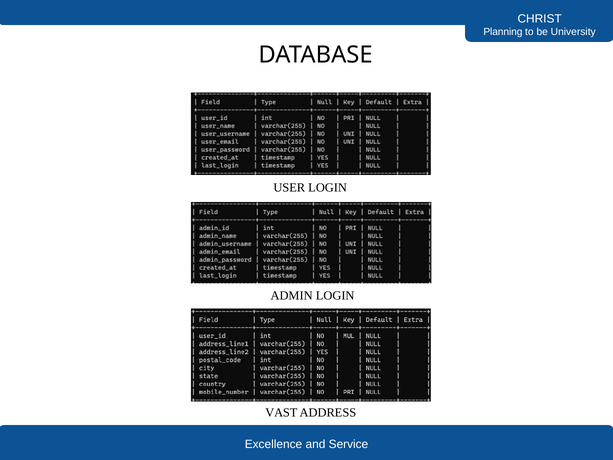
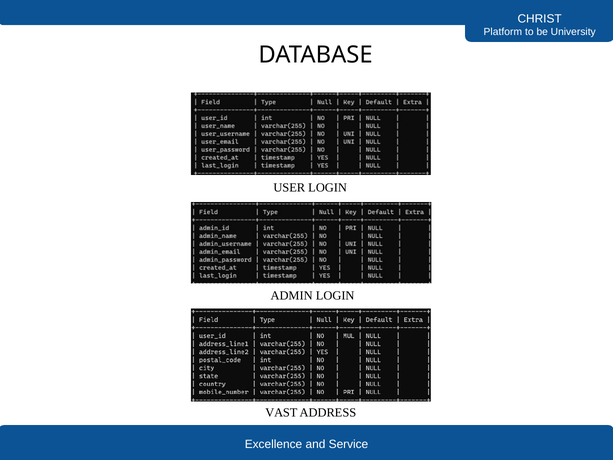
Planning: Planning -> Platform
